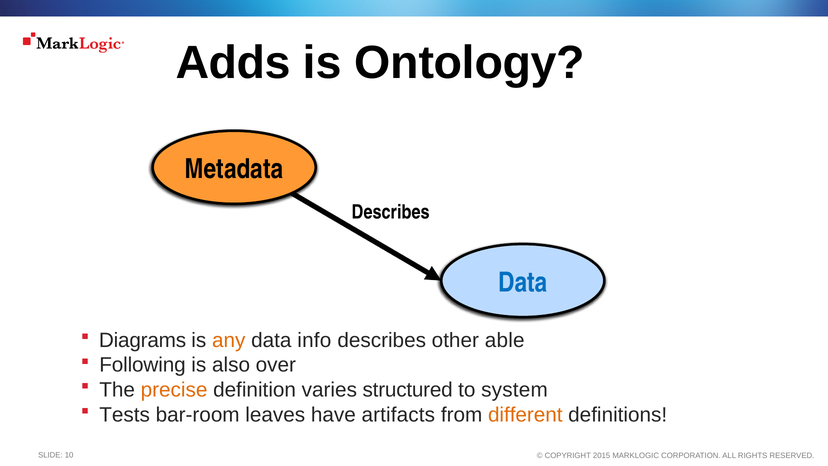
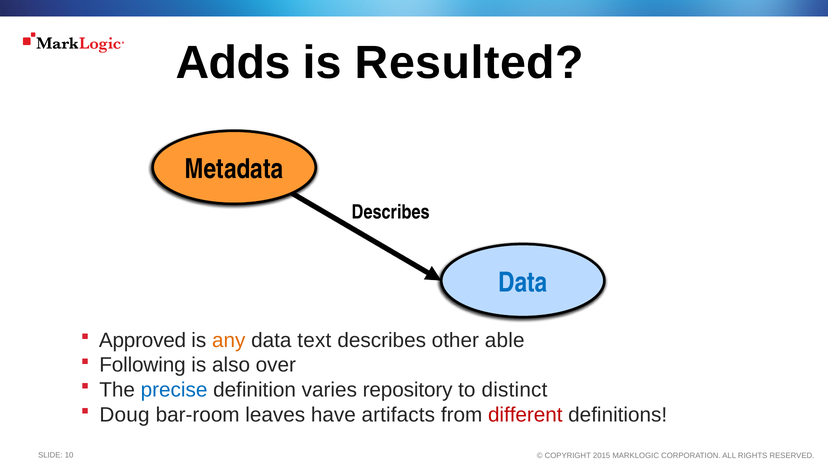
Ontology: Ontology -> Resulted
Diagrams: Diagrams -> Approved
info: info -> text
precise colour: orange -> blue
structured: structured -> repository
system: system -> distinct
Tests: Tests -> Doug
different colour: orange -> red
